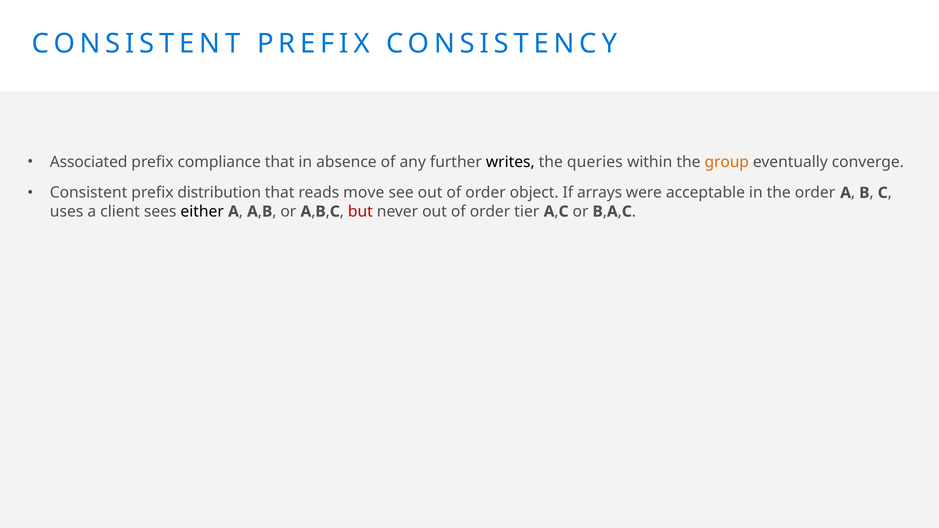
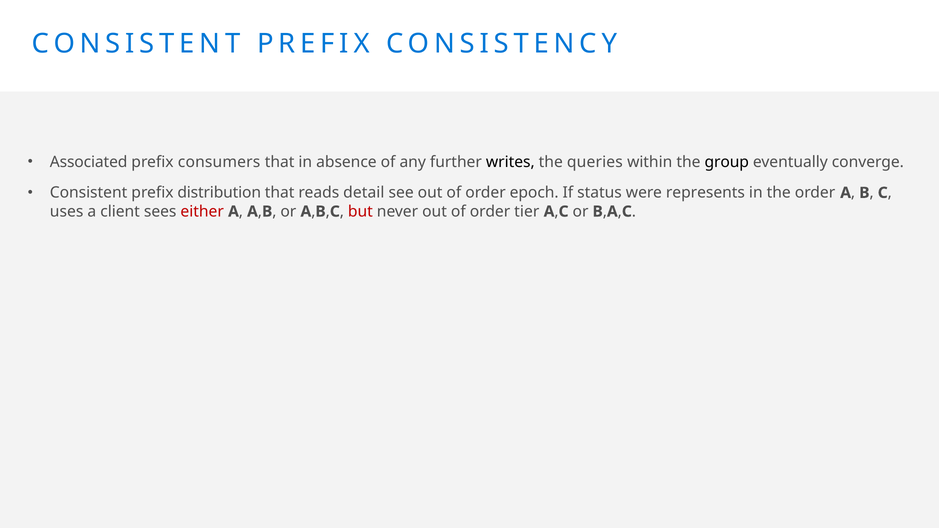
compliance: compliance -> consumers
group colour: orange -> black
move: move -> detail
object: object -> epoch
arrays: arrays -> status
acceptable: acceptable -> represents
either colour: black -> red
